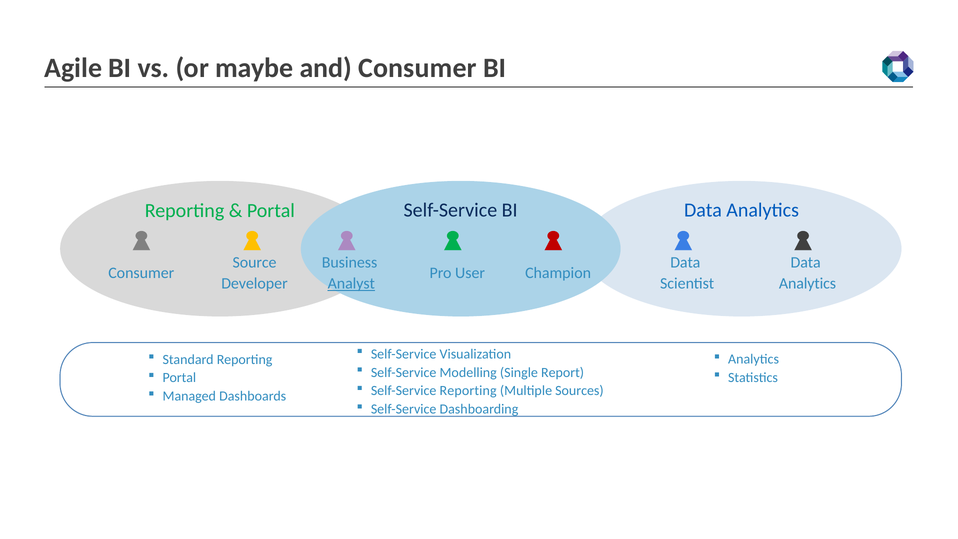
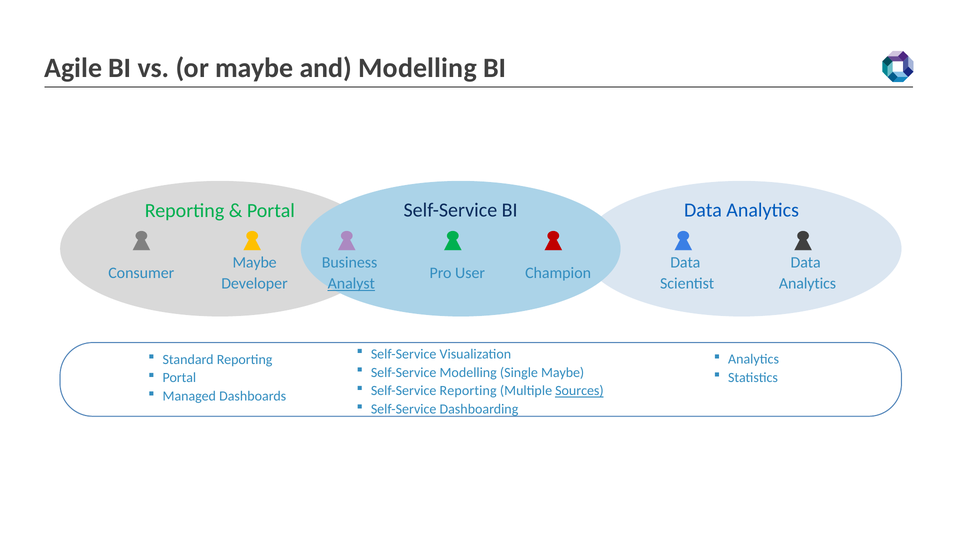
and Consumer: Consumer -> Modelling
Source at (255, 262): Source -> Maybe
Single Report: Report -> Maybe
Sources underline: none -> present
